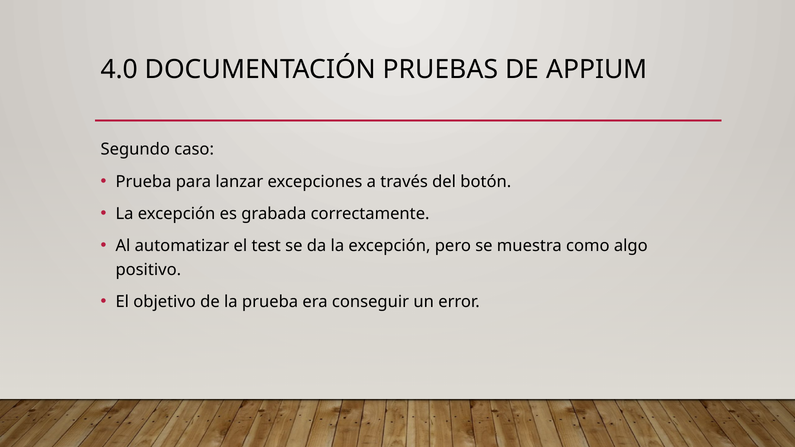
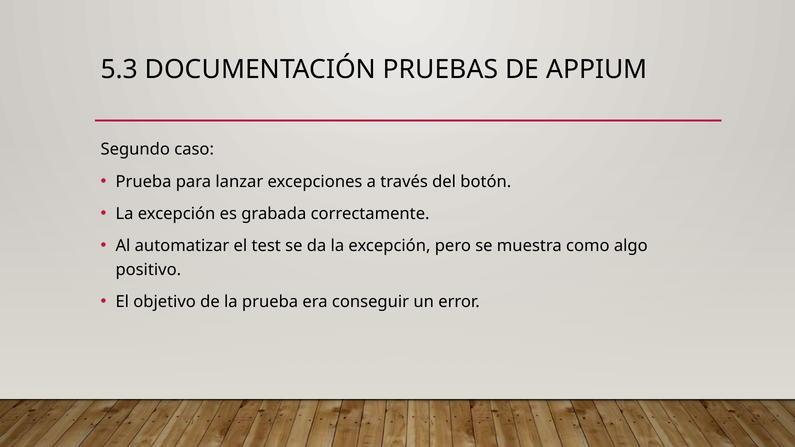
4.0: 4.0 -> 5.3
